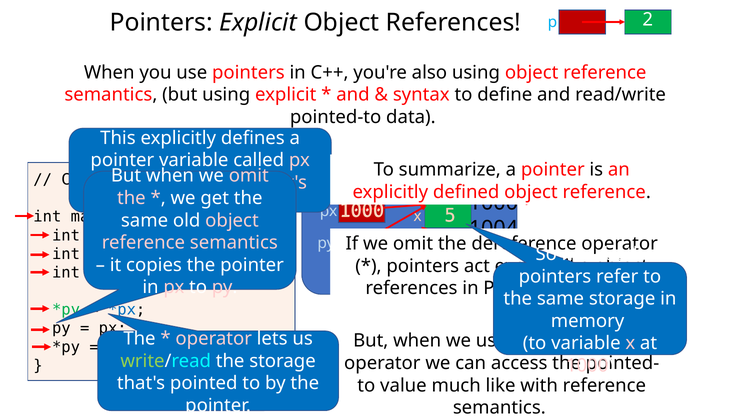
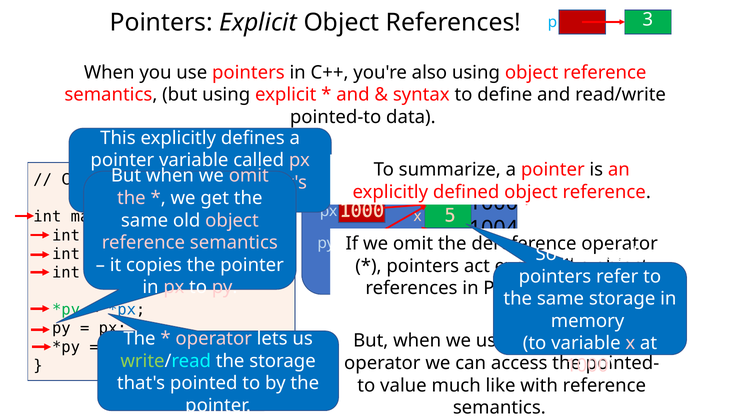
2: 2 -> 3
